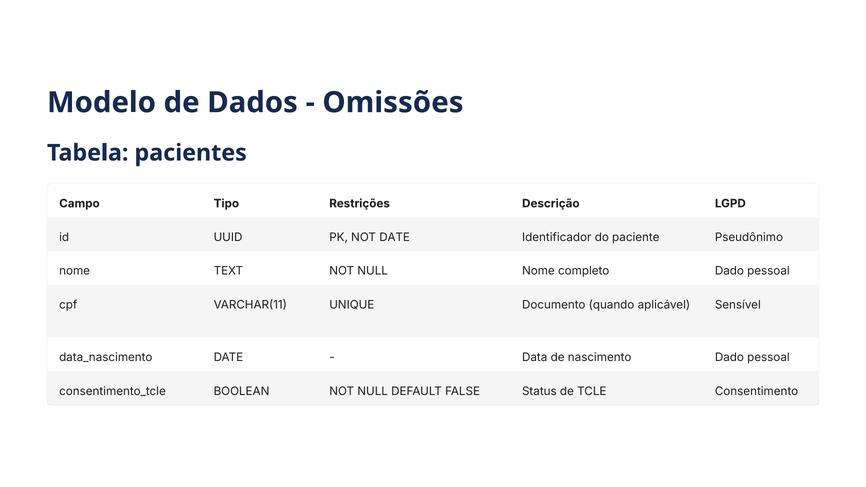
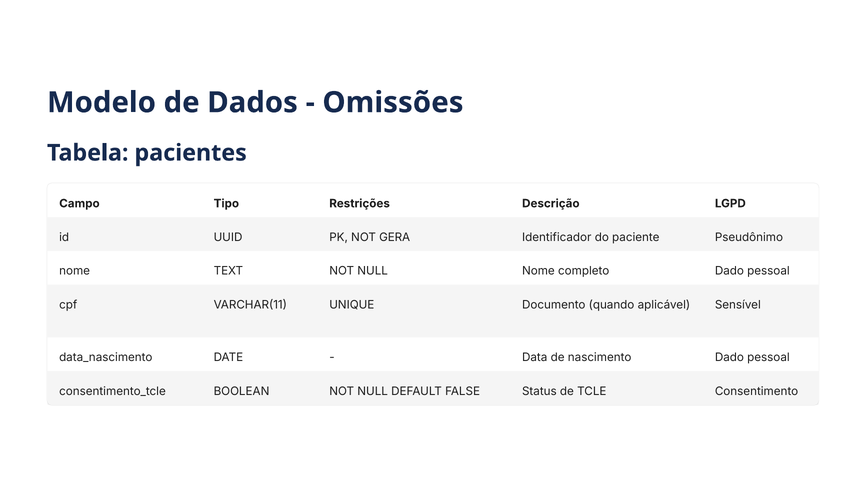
NOT DATE: DATE -> GERA
